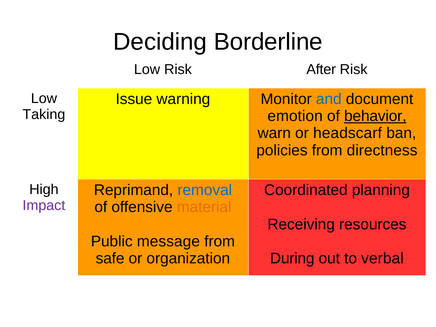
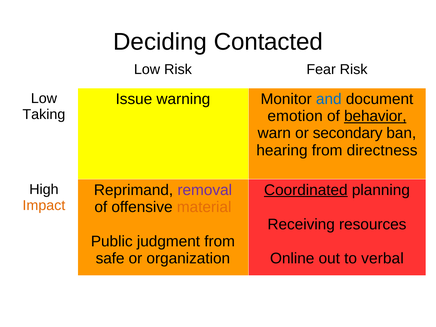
Borderline: Borderline -> Contacted
After: After -> Fear
headscarf: headscarf -> secondary
policies: policies -> hearing
removal colour: blue -> purple
Coordinated underline: none -> present
Impact colour: purple -> orange
message: message -> judgment
During: During -> Online
